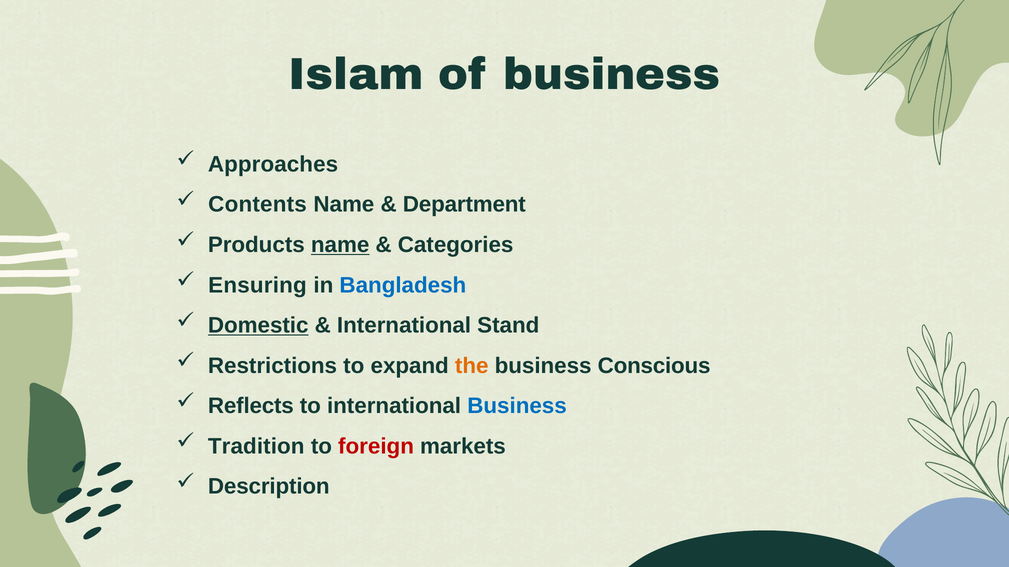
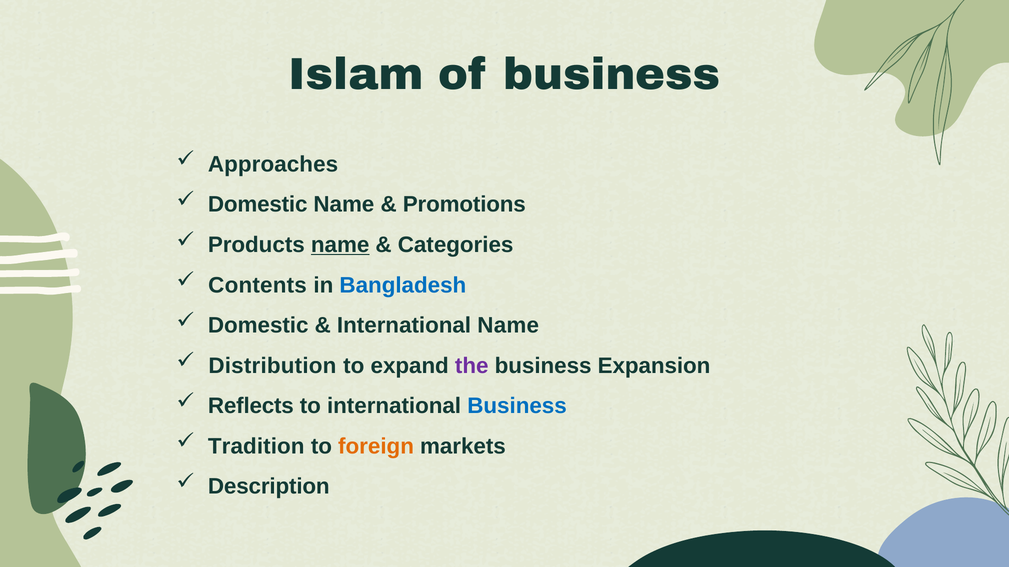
Contents at (258, 205): Contents -> Domestic
Department: Department -> Promotions
Ensuring: Ensuring -> Contents
Domestic at (258, 326) underline: present -> none
International Stand: Stand -> Name
Restrictions: Restrictions -> Distribution
the colour: orange -> purple
Conscious: Conscious -> Expansion
foreign colour: red -> orange
